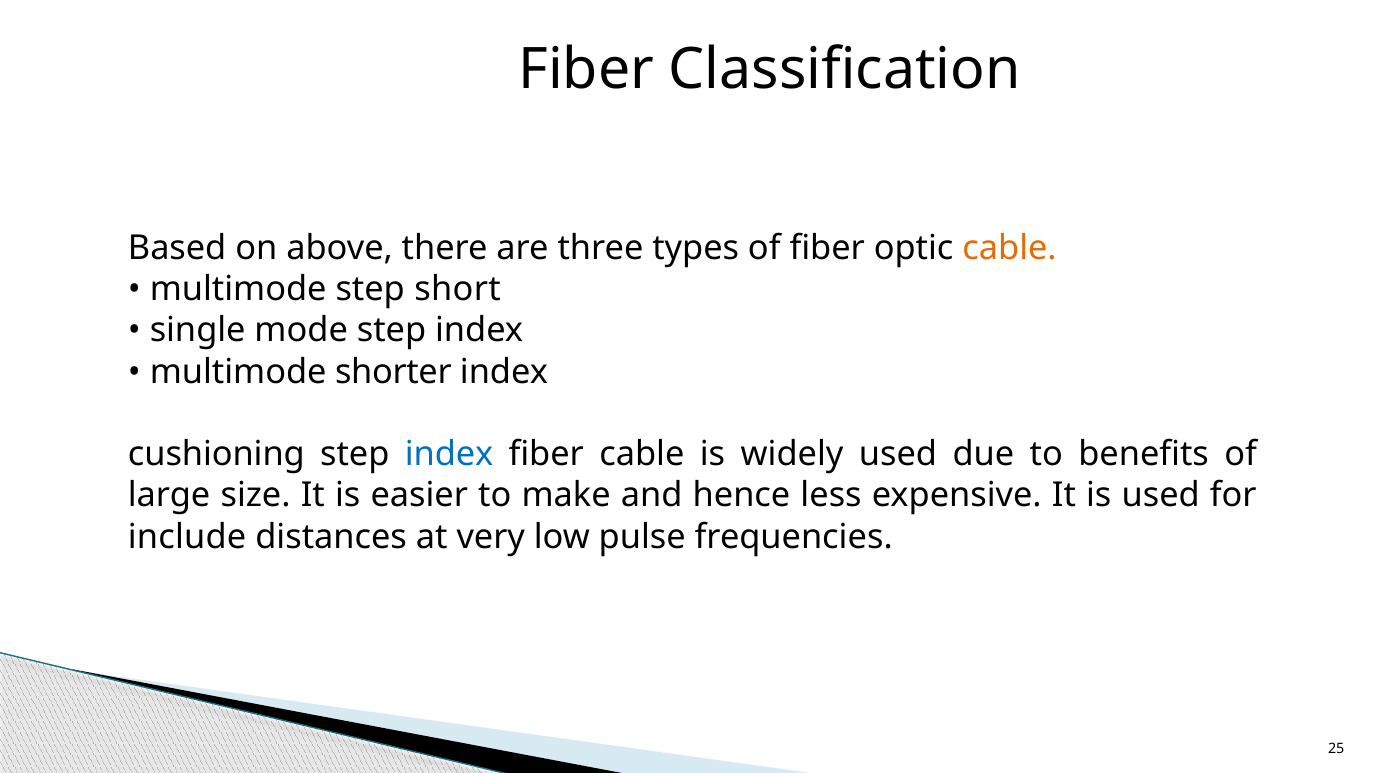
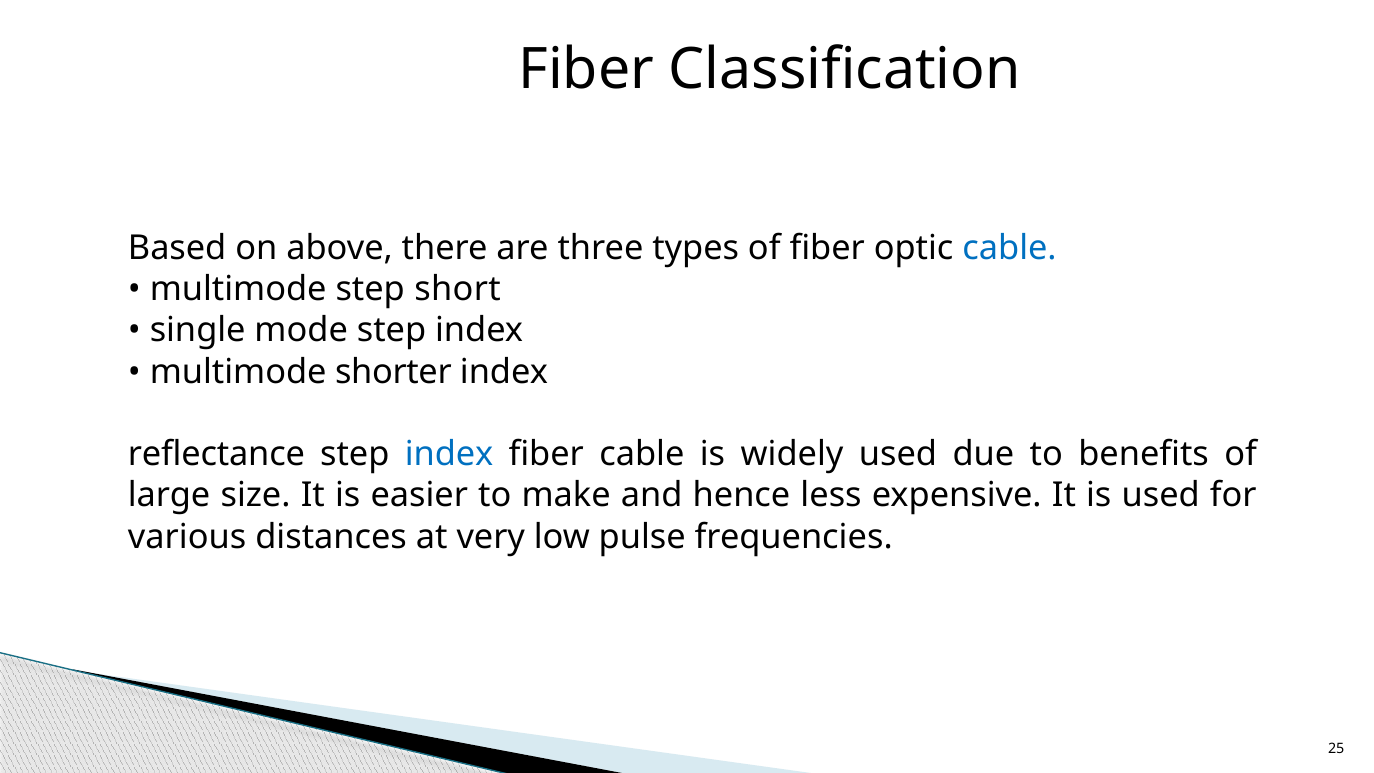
cable at (1010, 248) colour: orange -> blue
cushioning: cushioning -> reflectance
include: include -> various
